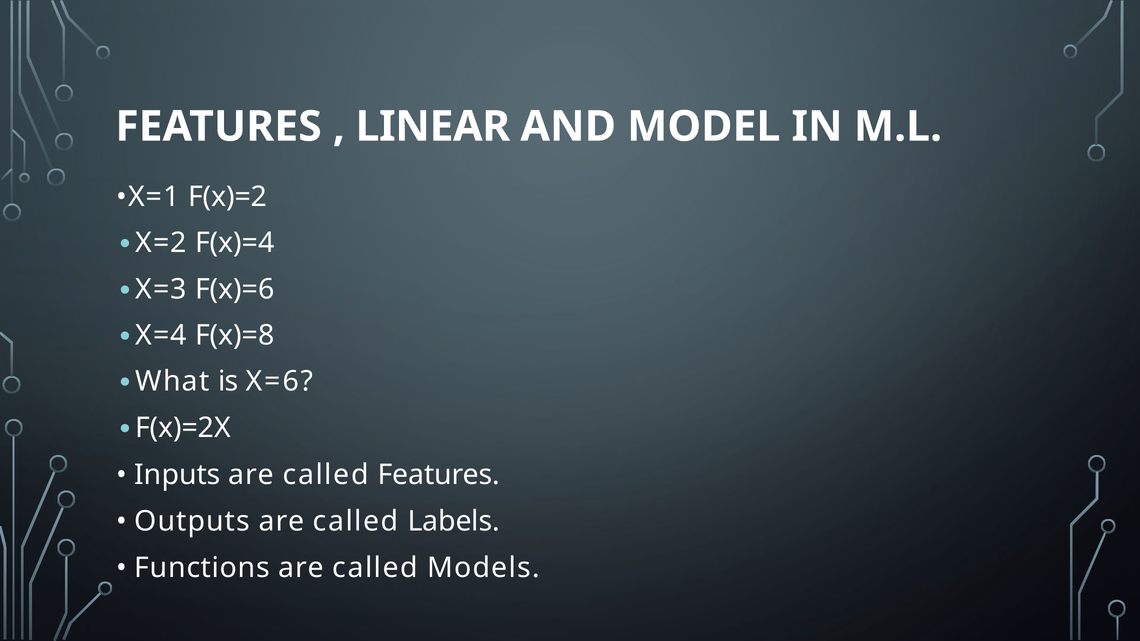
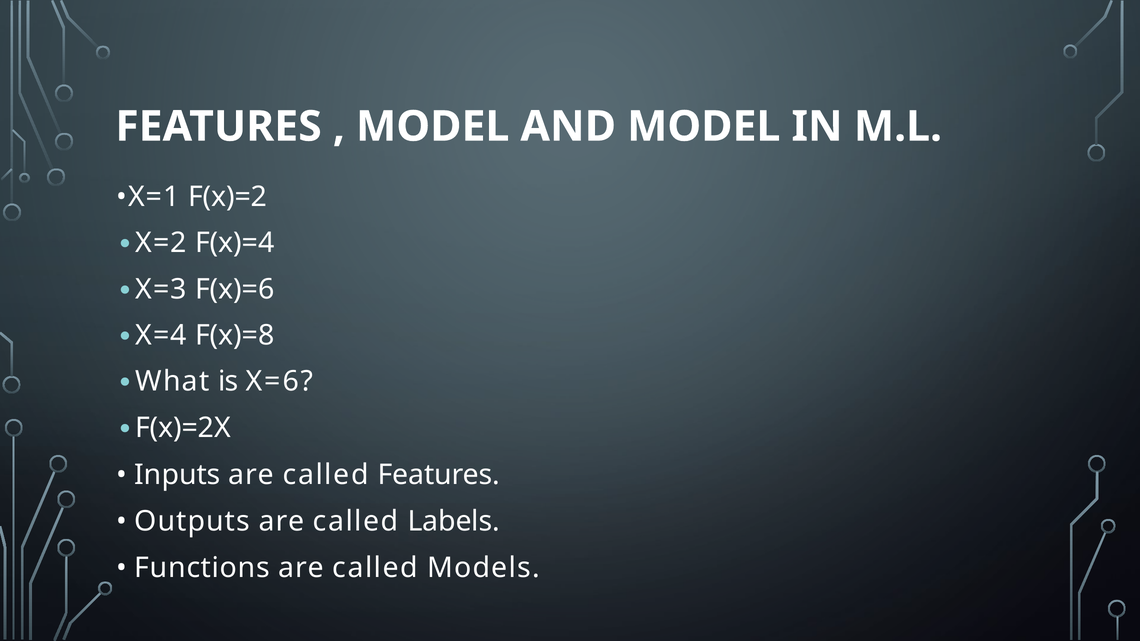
LINEAR at (433, 127): LINEAR -> MODEL
